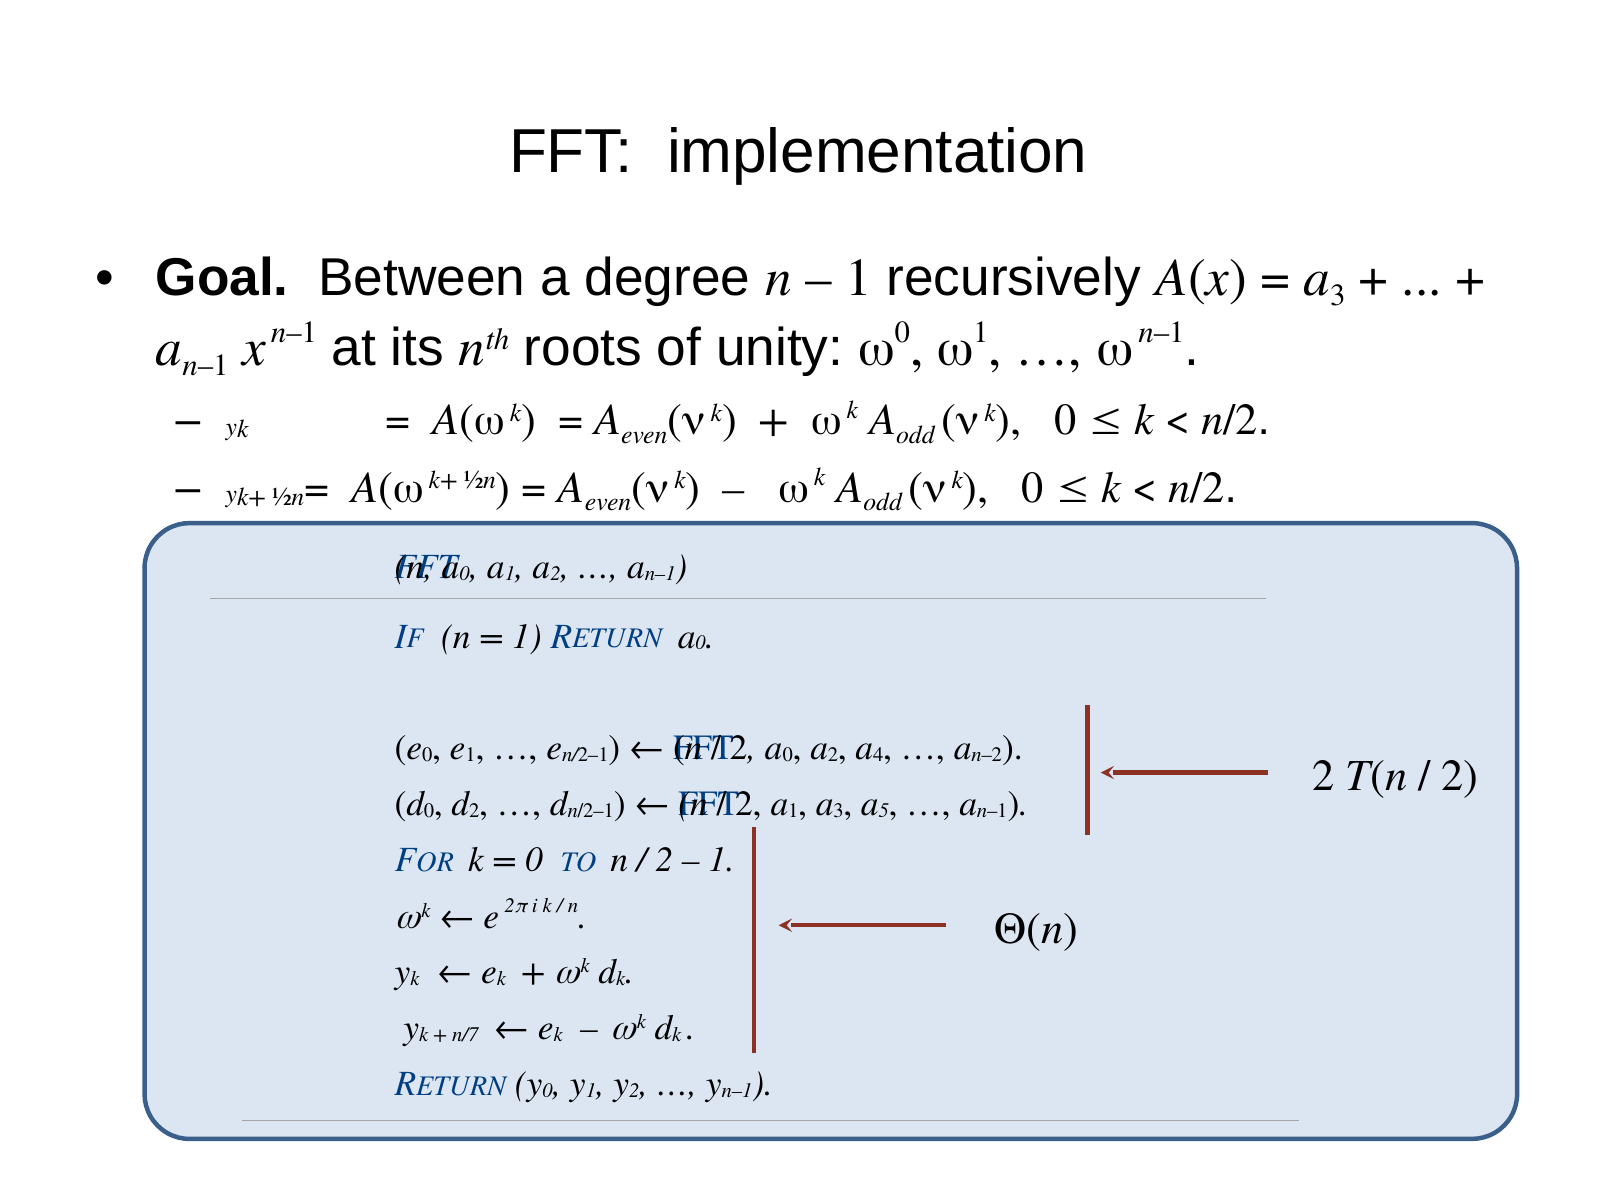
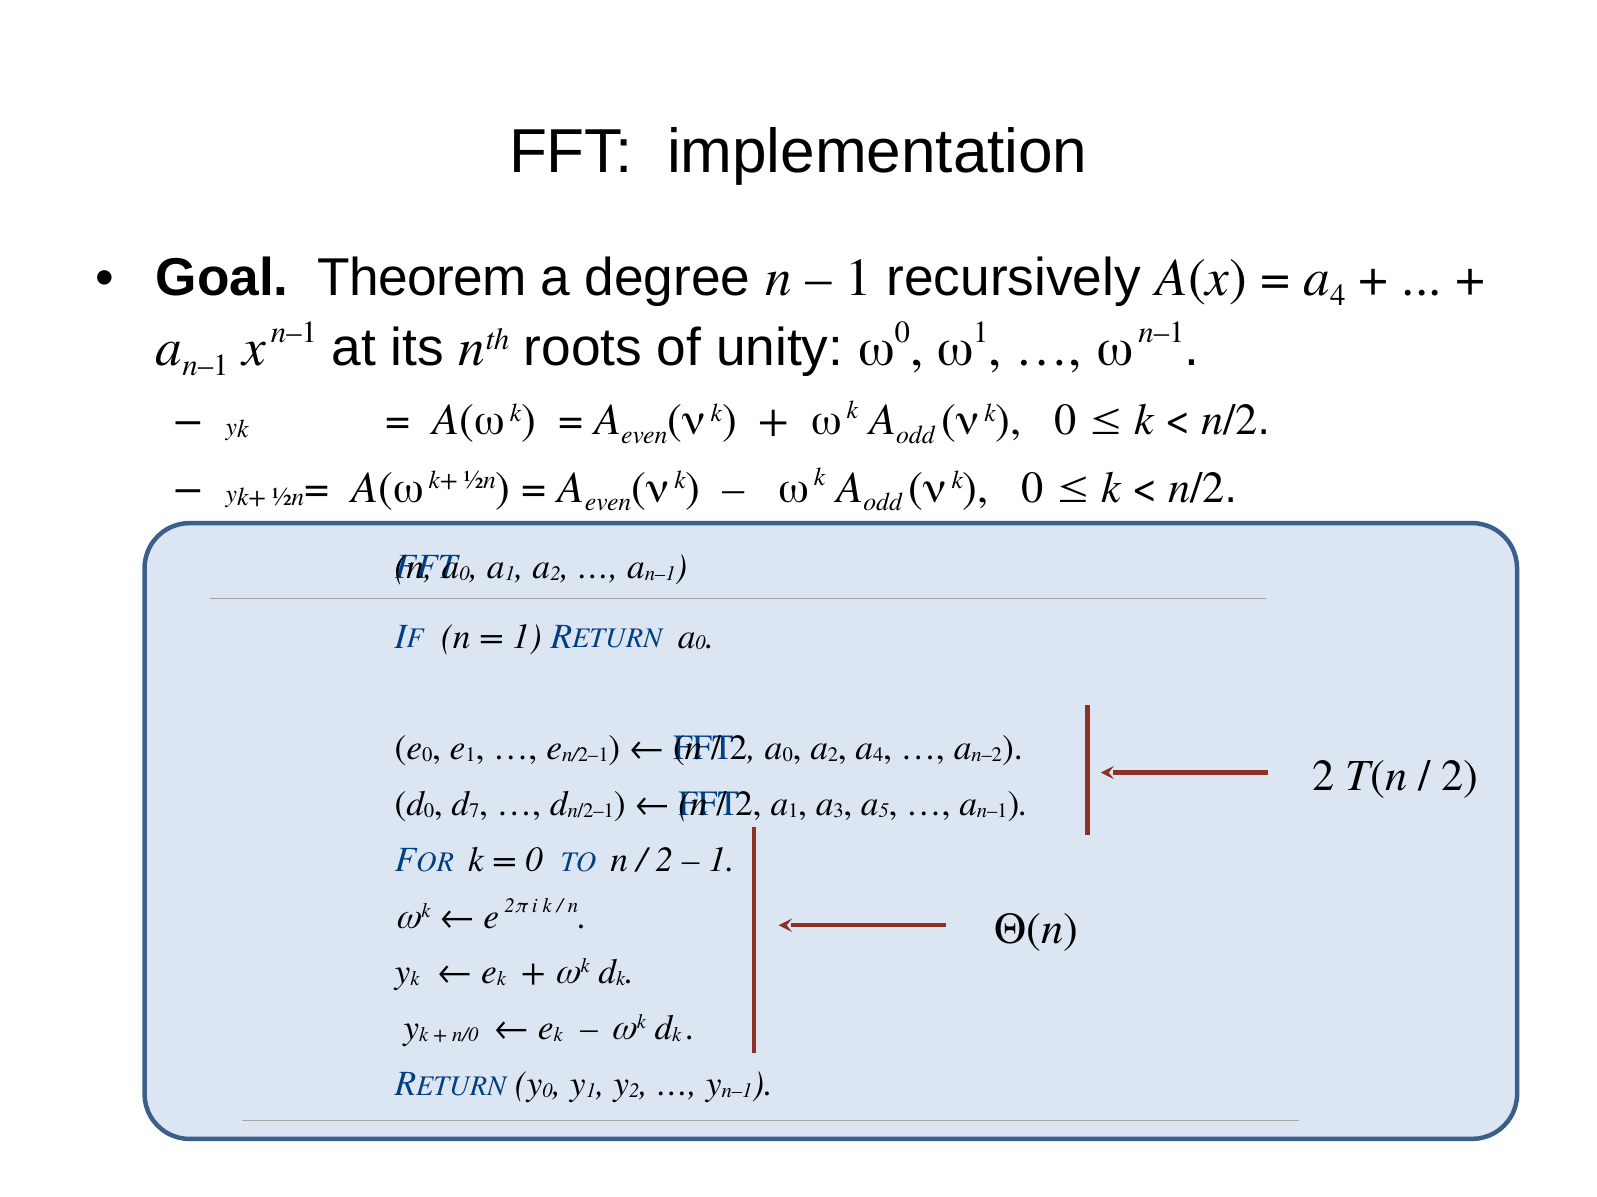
Between: Between -> Theorem
3 at (1338, 296): 3 -> 4
2 at (474, 811): 2 -> 7
n/7: n/7 -> n/0
